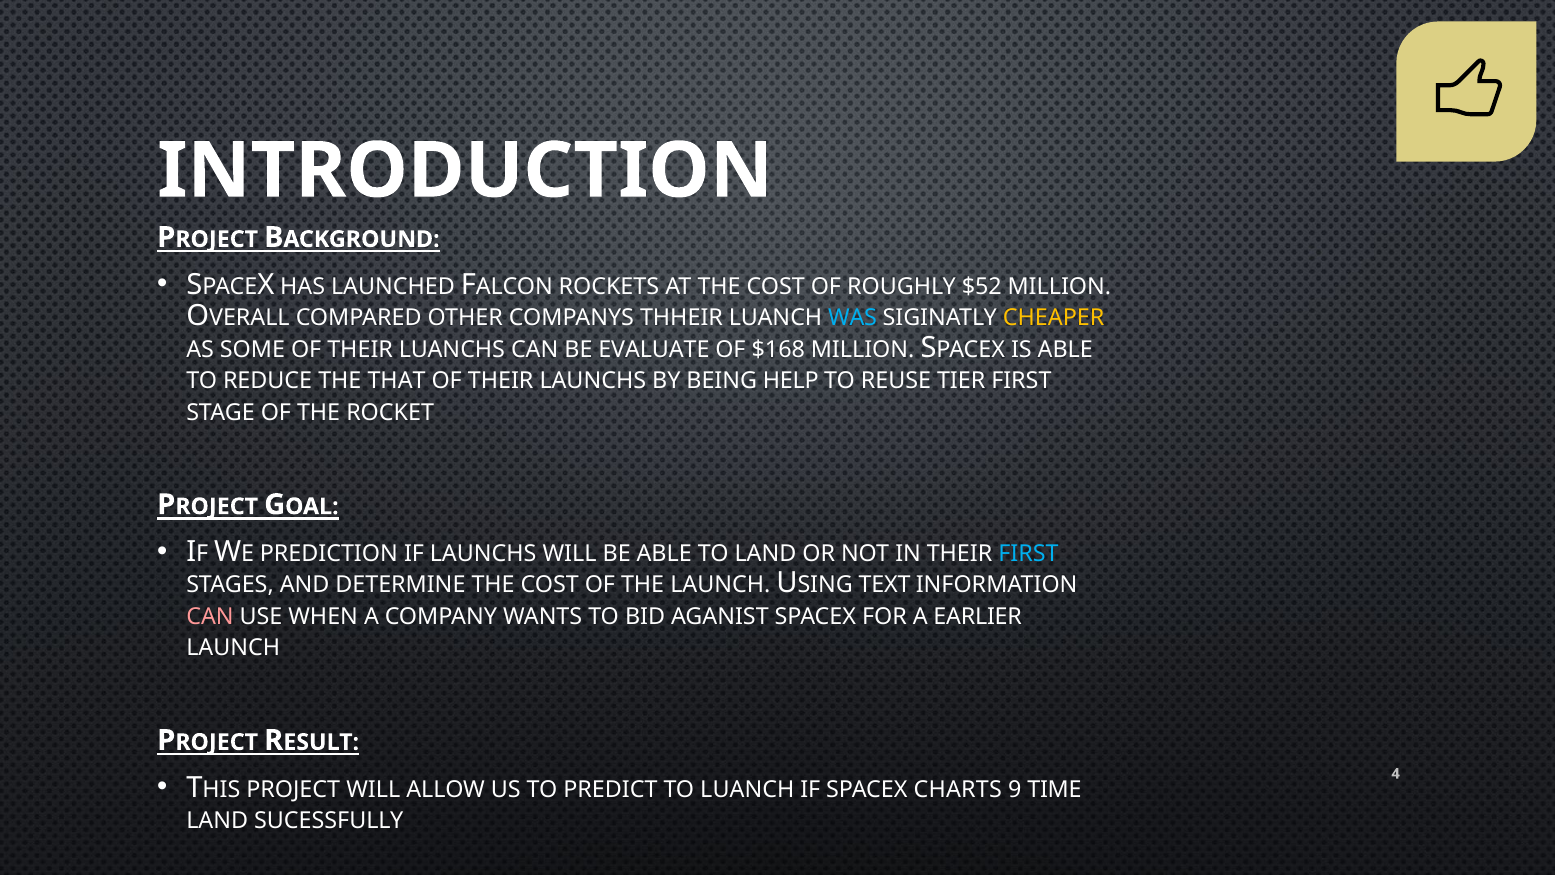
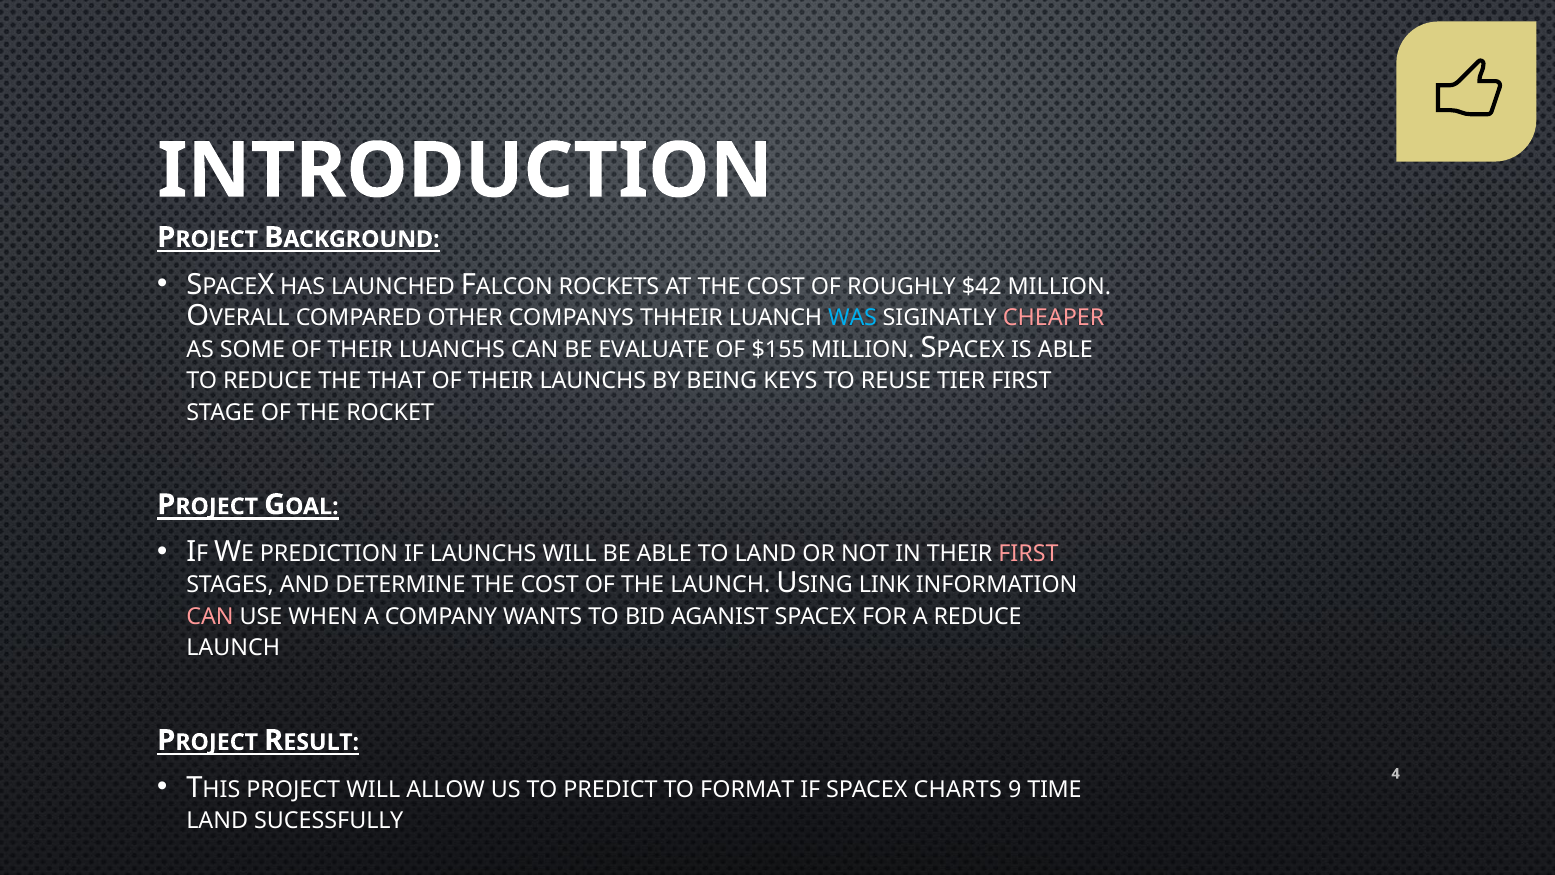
$52: $52 -> $42
CHEAPER colour: yellow -> pink
$168: $168 -> $155
HELP: HELP -> KEYS
FIRST at (1028, 553) colour: light blue -> pink
TEXT: TEXT -> LINK
A EARLIER: EARLIER -> REDUCE
TO LUANCH: LUANCH -> FORMAT
